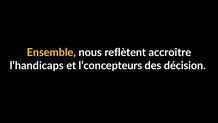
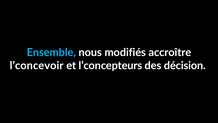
Ensemble colour: yellow -> light blue
reflètent: reflètent -> modifiés
l’handicaps: l’handicaps -> l’concevoir
